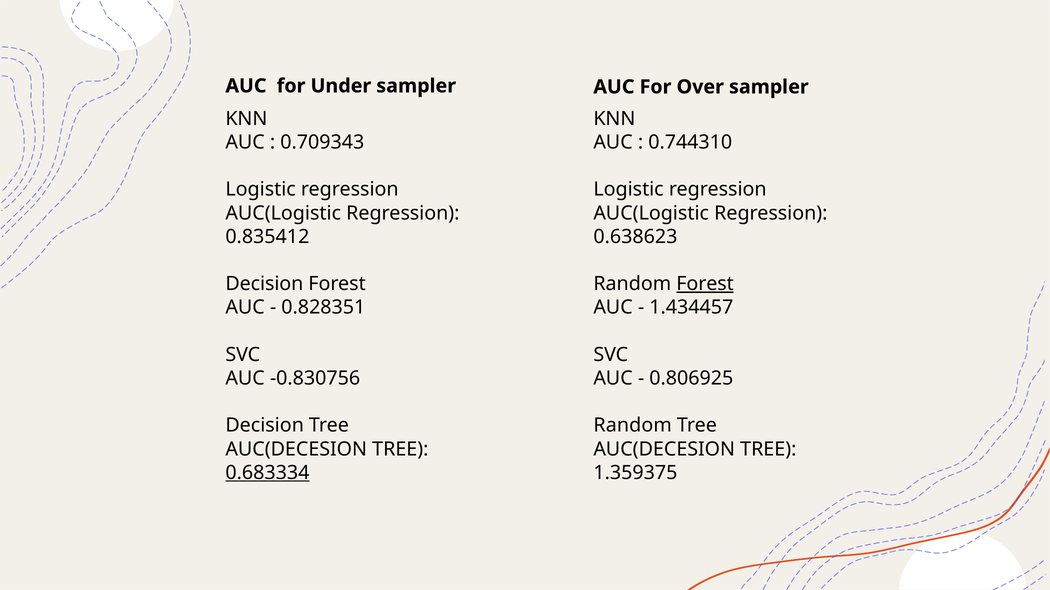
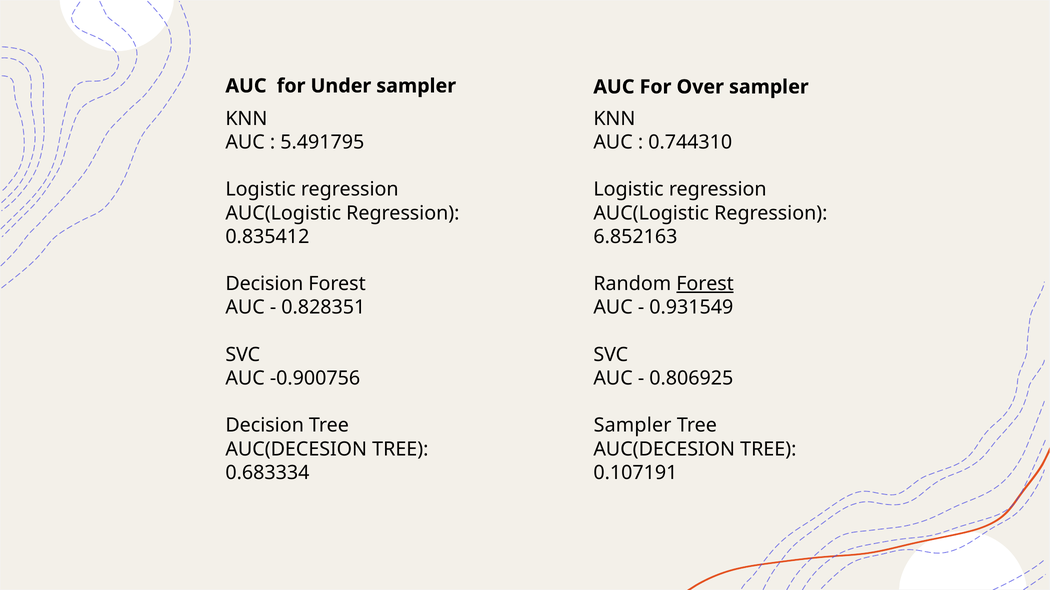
0.709343: 0.709343 -> 5.491795
0.638623: 0.638623 -> 6.852163
1.434457: 1.434457 -> 0.931549
-0.830756: -0.830756 -> -0.900756
Random at (633, 426): Random -> Sampler
0.683334 underline: present -> none
1.359375: 1.359375 -> 0.107191
